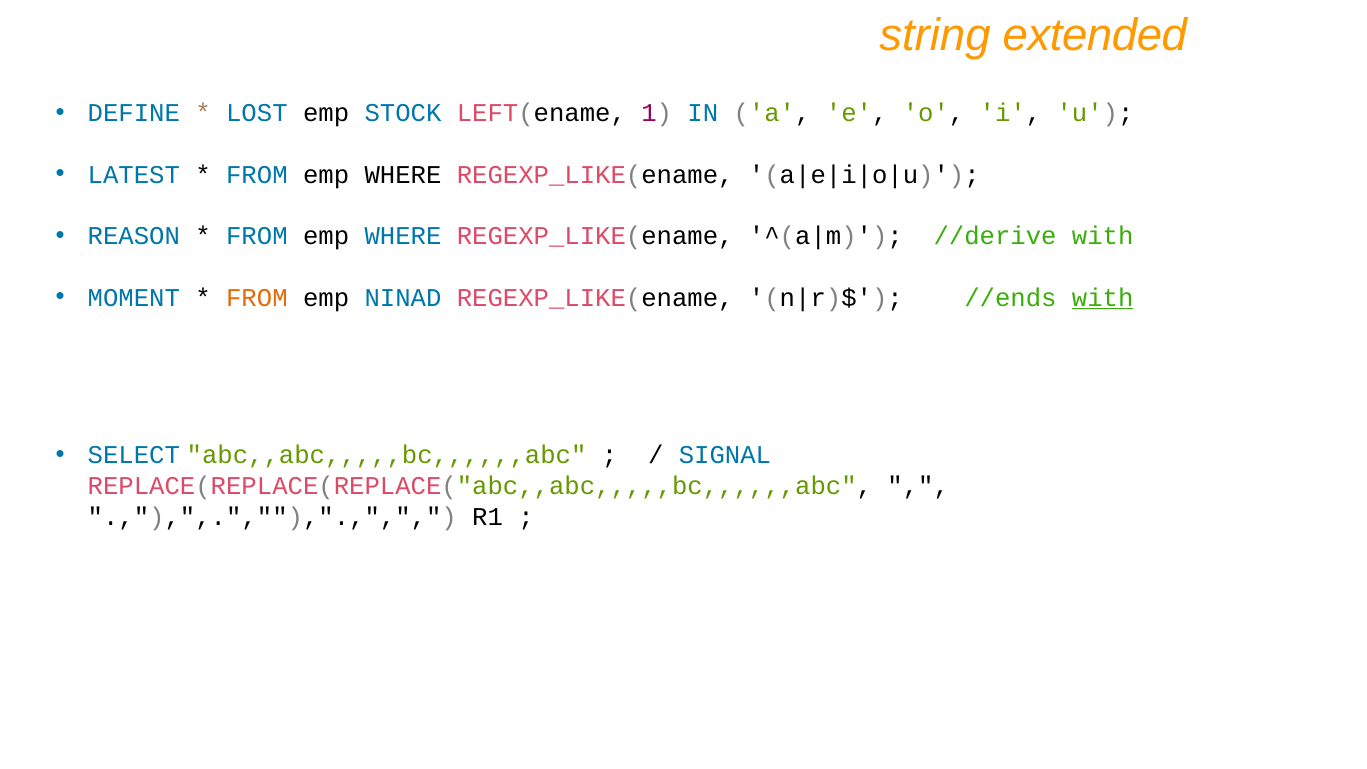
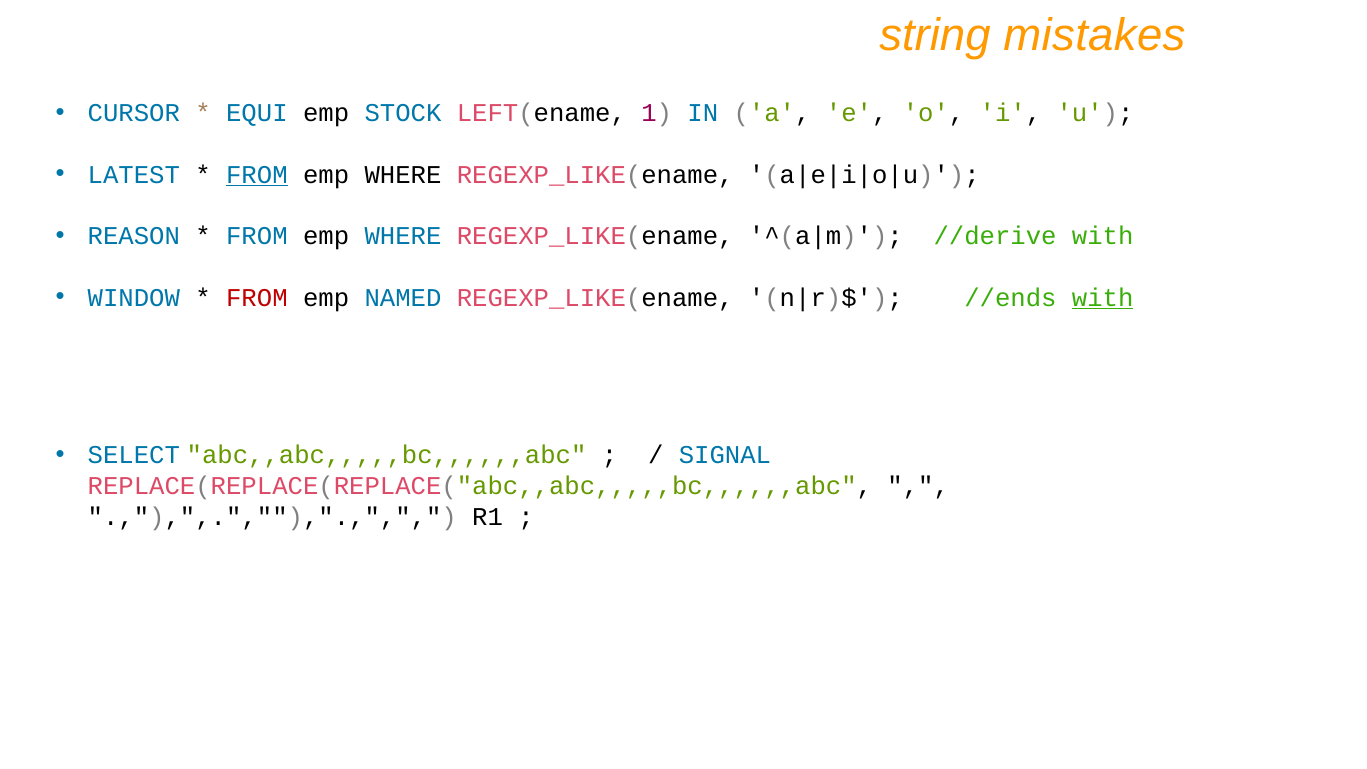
extended: extended -> mistakes
DEFINE: DEFINE -> CURSOR
LOST: LOST -> EQUI
FROM at (257, 175) underline: none -> present
MOMENT: MOMENT -> WINDOW
FROM at (257, 298) colour: orange -> red
NINAD: NINAD -> NAMED
